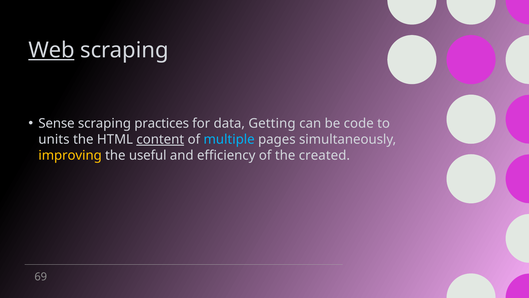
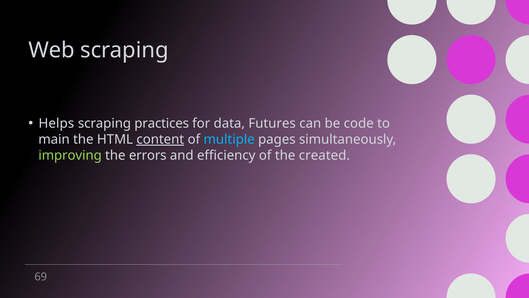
Web underline: present -> none
Sense: Sense -> Helps
Getting: Getting -> Futures
units: units -> main
improving colour: yellow -> light green
useful: useful -> errors
